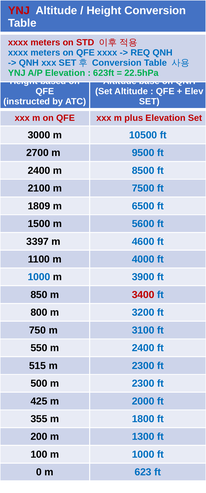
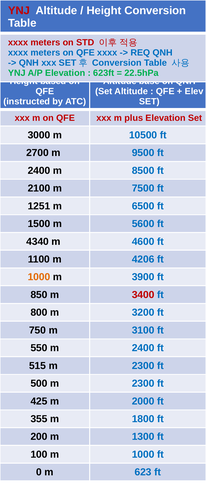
1809: 1809 -> 1251
3397: 3397 -> 4340
4000: 4000 -> 4206
1000 at (39, 277) colour: blue -> orange
